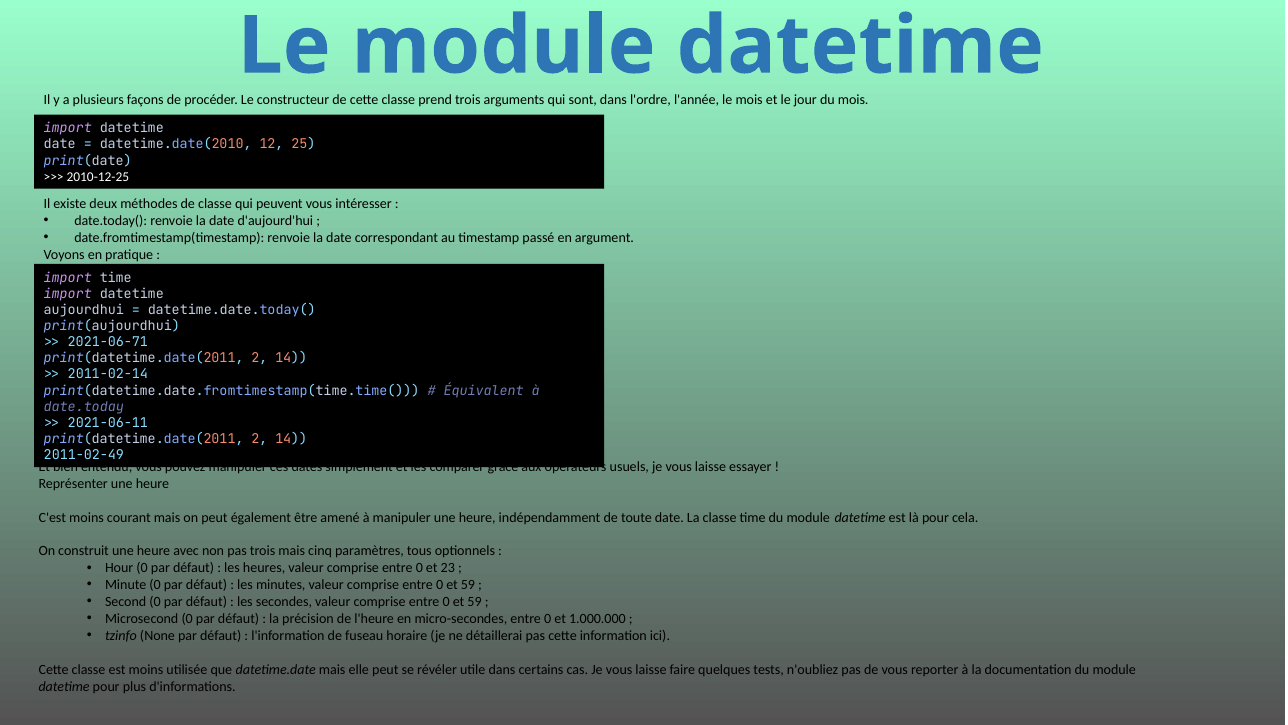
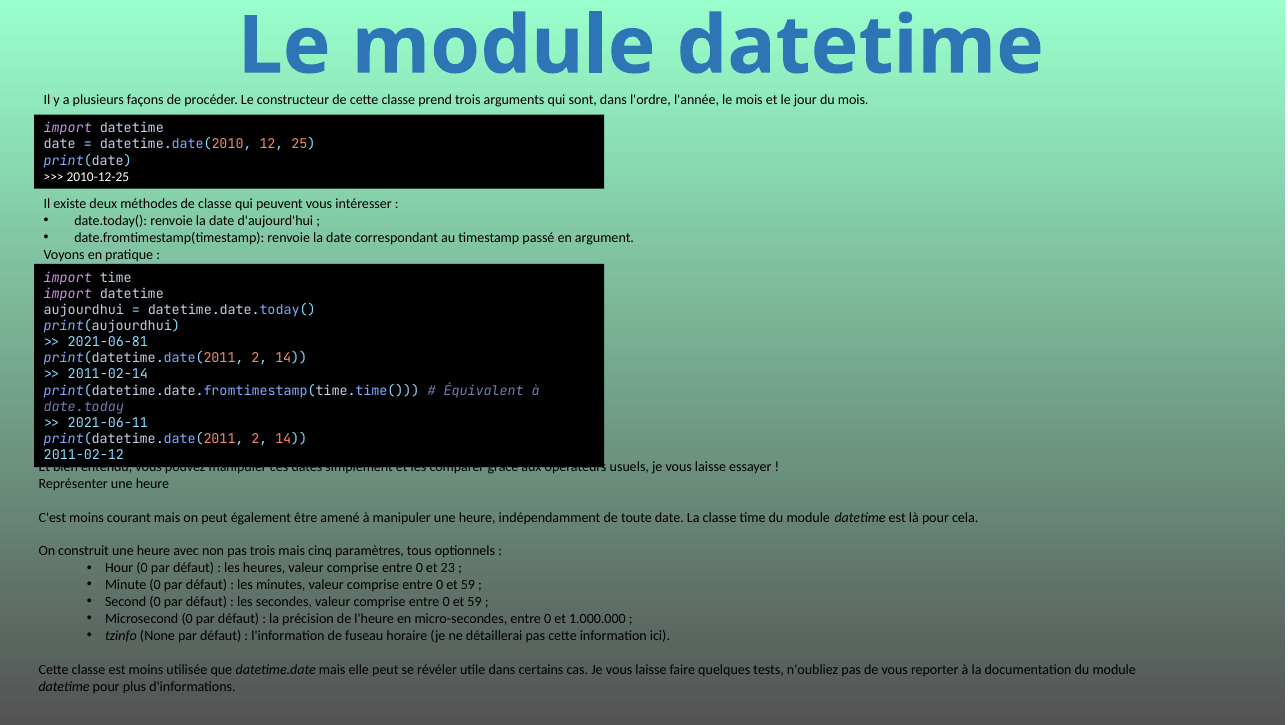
2021-06-71: 2021-06-71 -> 2021-06-81
2011-02-49: 2011-02-49 -> 2011-02-12
